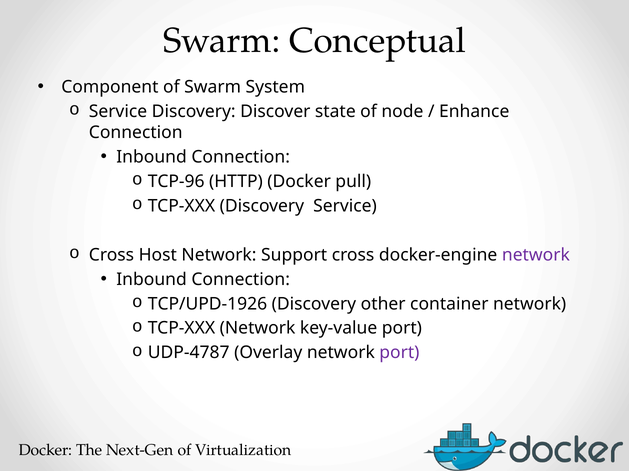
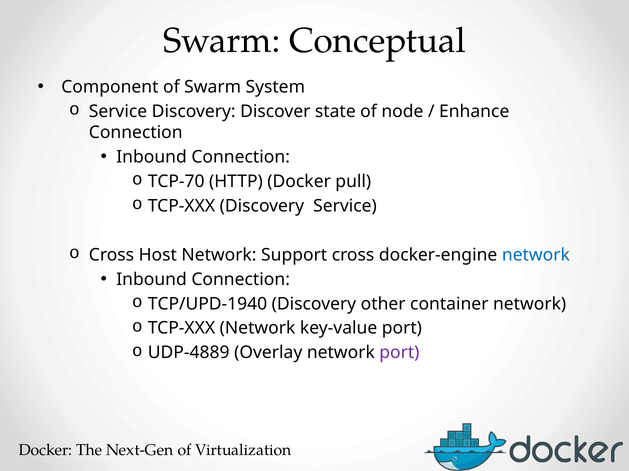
TCP-96: TCP-96 -> TCP-70
network at (536, 255) colour: purple -> blue
TCP/UPD-1926: TCP/UPD-1926 -> TCP/UPD-1940
UDP-4787: UDP-4787 -> UDP-4889
